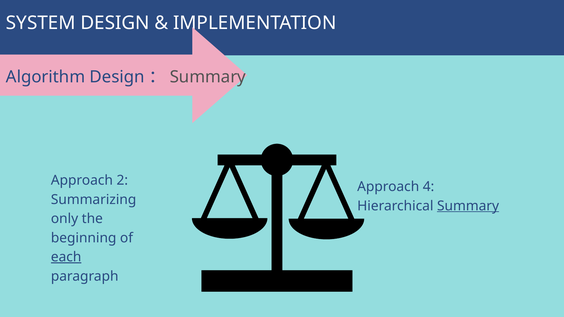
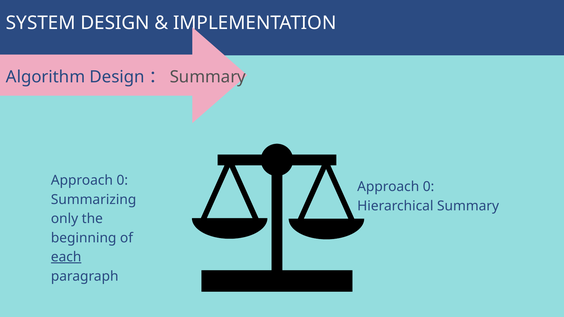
2 at (122, 180): 2 -> 0
4 at (429, 187): 4 -> 0
Summary at (468, 206) underline: present -> none
